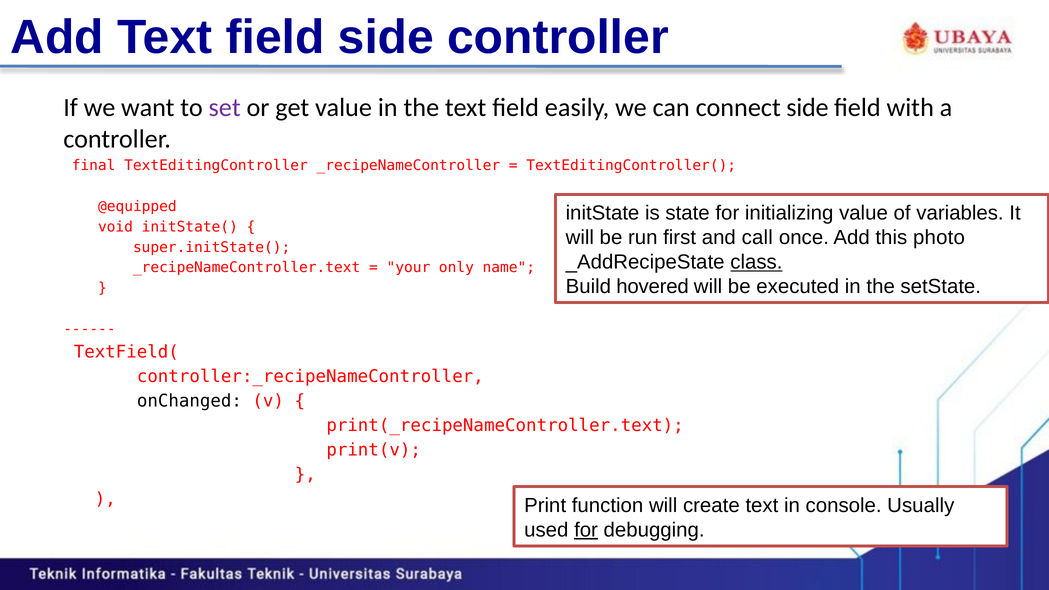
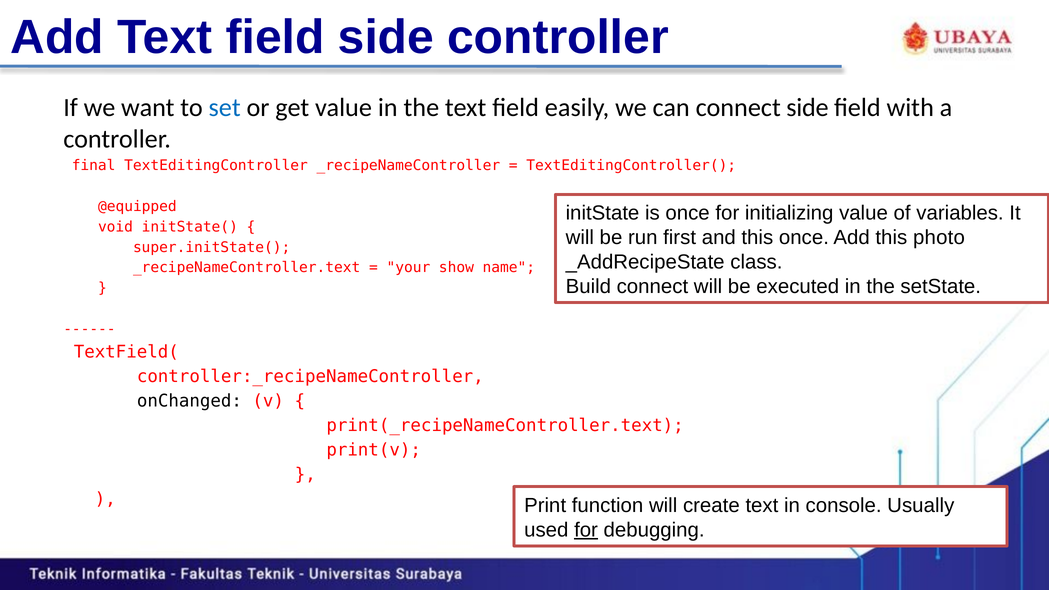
set colour: purple -> blue
is state: state -> once
and call: call -> this
class underline: present -> none
only: only -> show
Build hovered: hovered -> connect
